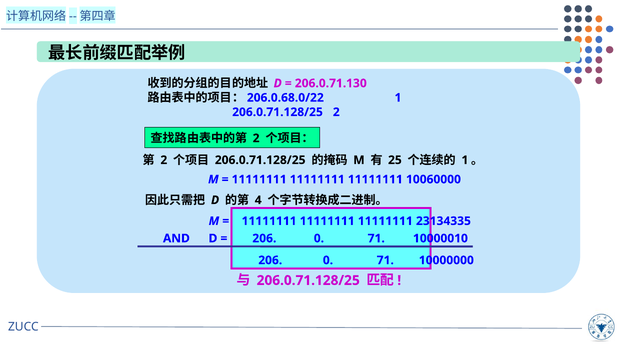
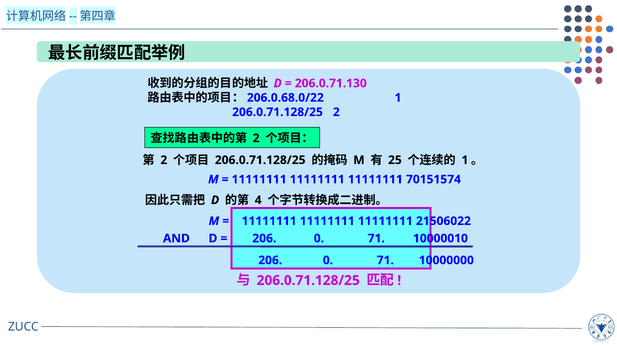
10060000: 10060000 -> 70151574
23134335: 23134335 -> 21506022
